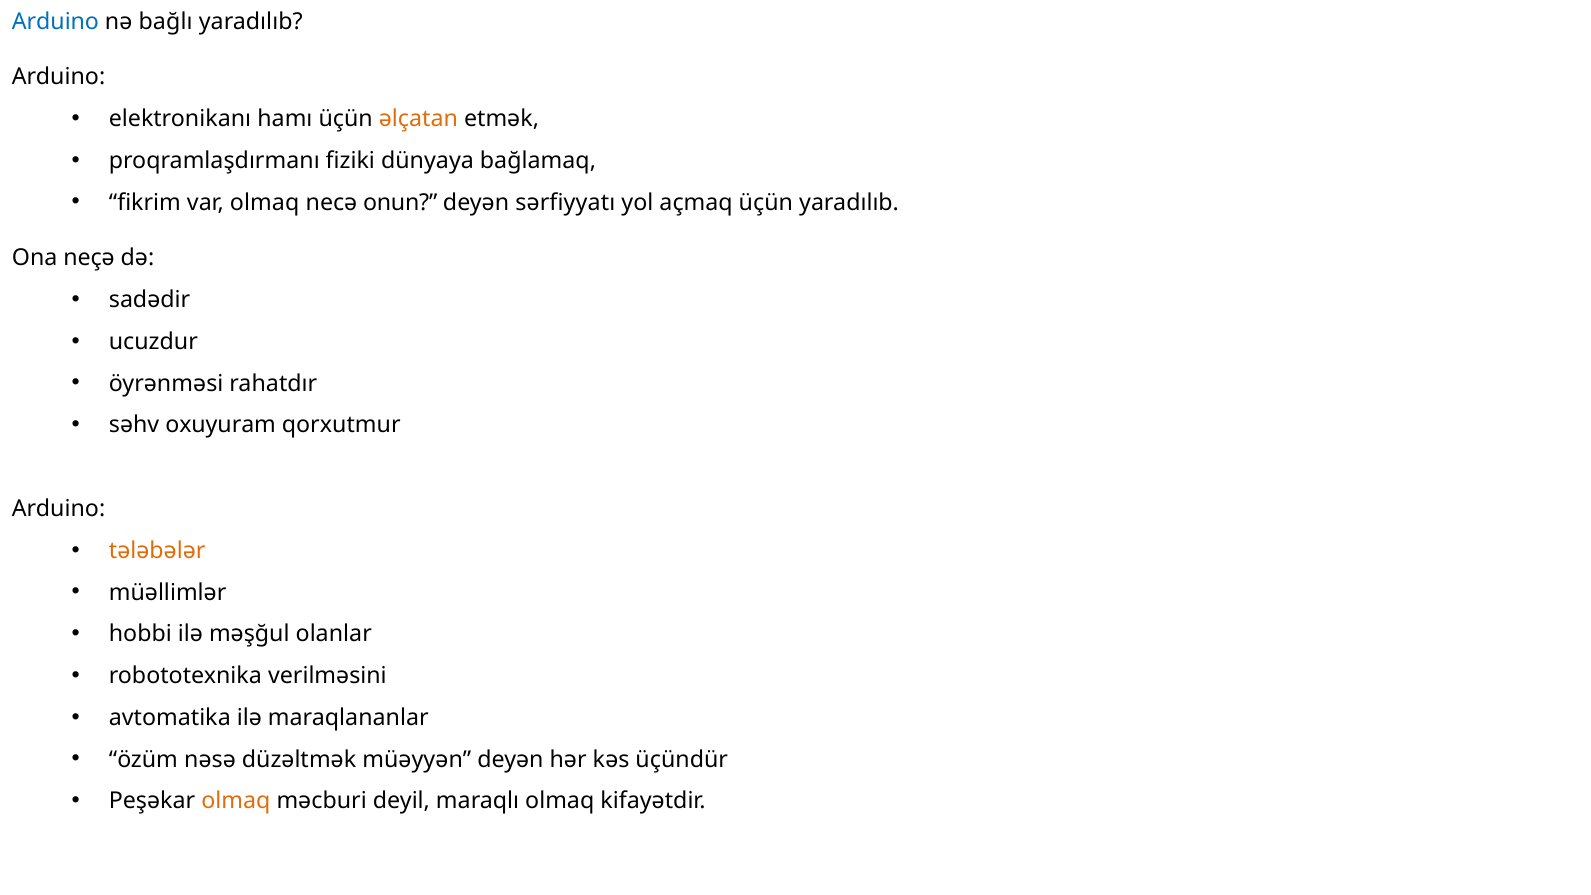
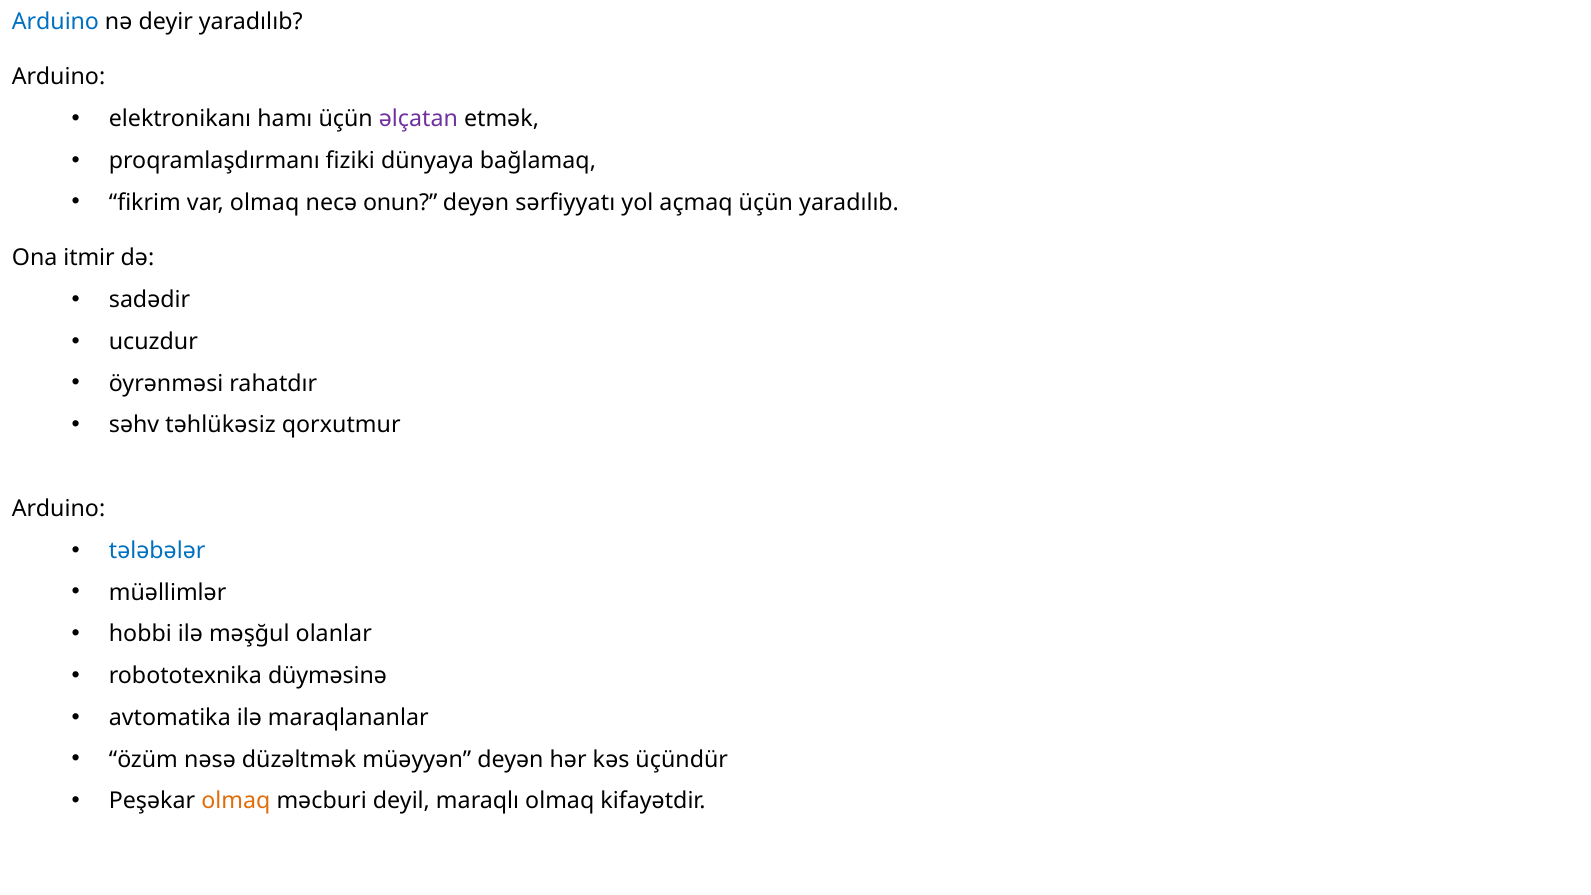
bağlı: bağlı -> deyir
əlçatan colour: orange -> purple
neçə: neçə -> itmir
oxuyuram: oxuyuram -> təhlükəsiz
tələbələr colour: orange -> blue
verilməsini: verilməsini -> düyməsinə
